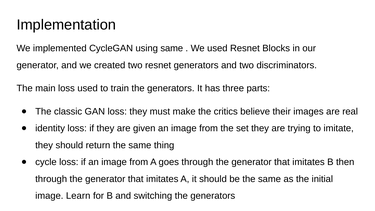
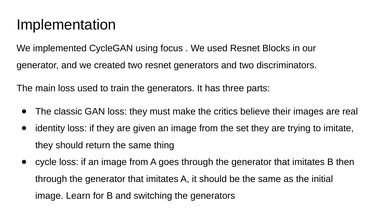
using same: same -> focus
